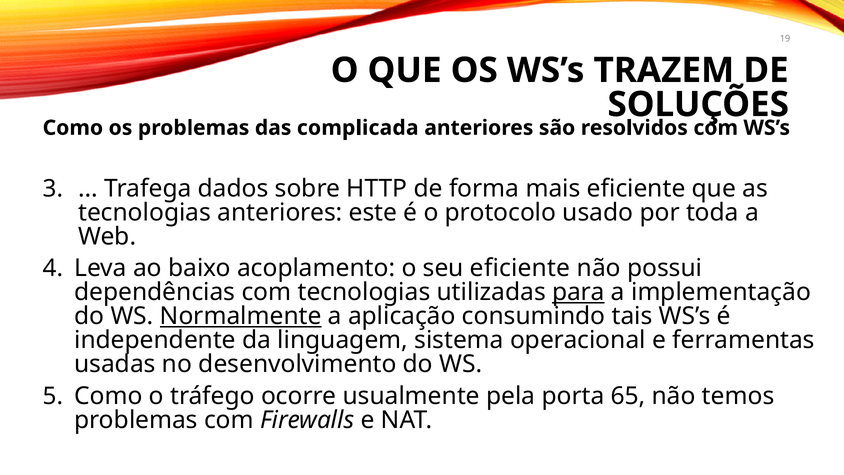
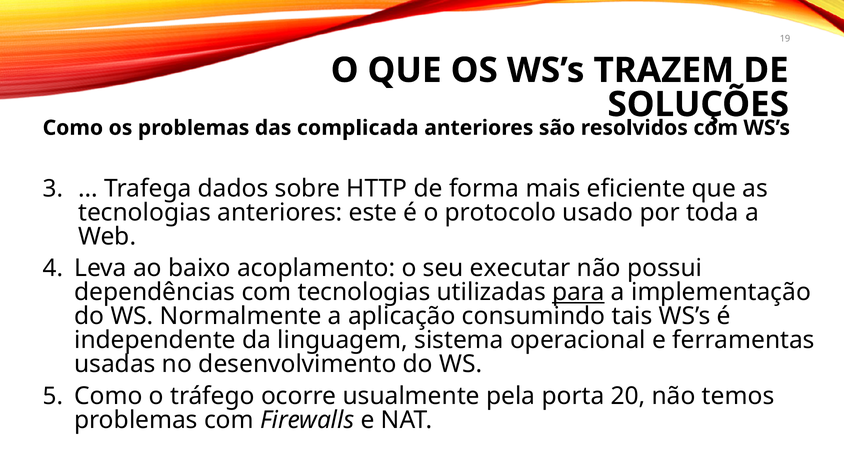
seu eficiente: eficiente -> executar
Normalmente underline: present -> none
65: 65 -> 20
